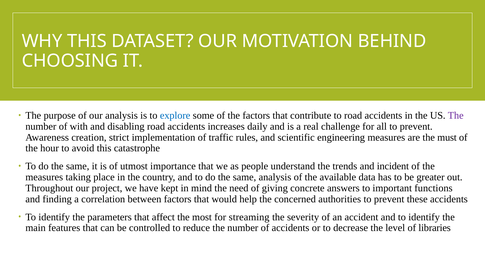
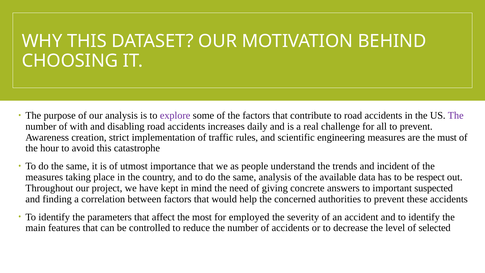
explore colour: blue -> purple
greater: greater -> respect
functions: functions -> suspected
streaming: streaming -> employed
libraries: libraries -> selected
